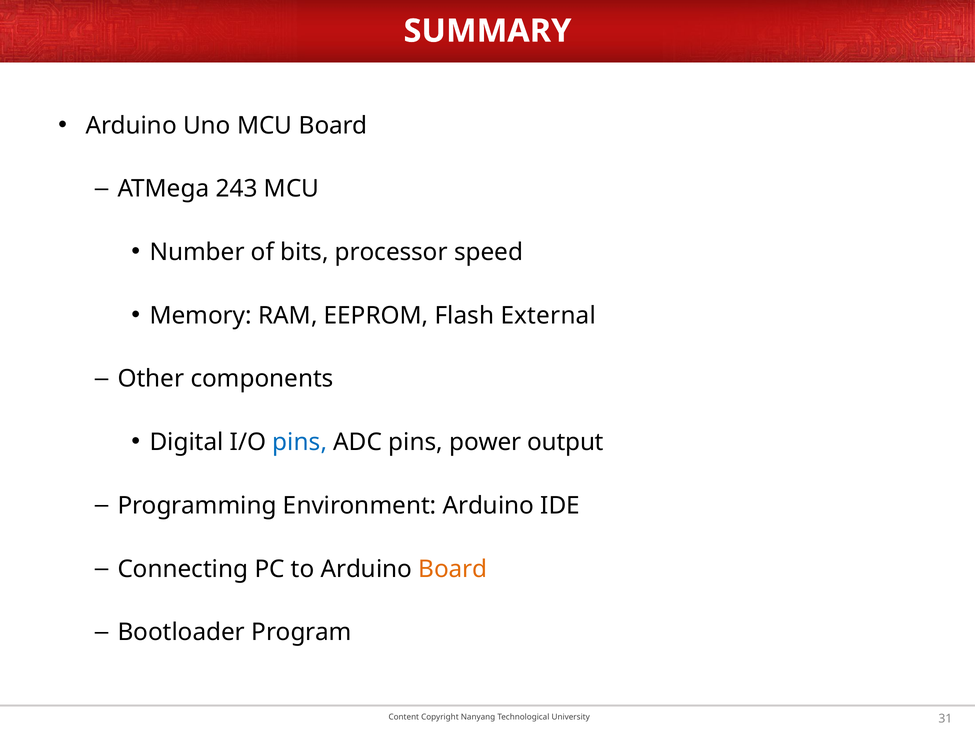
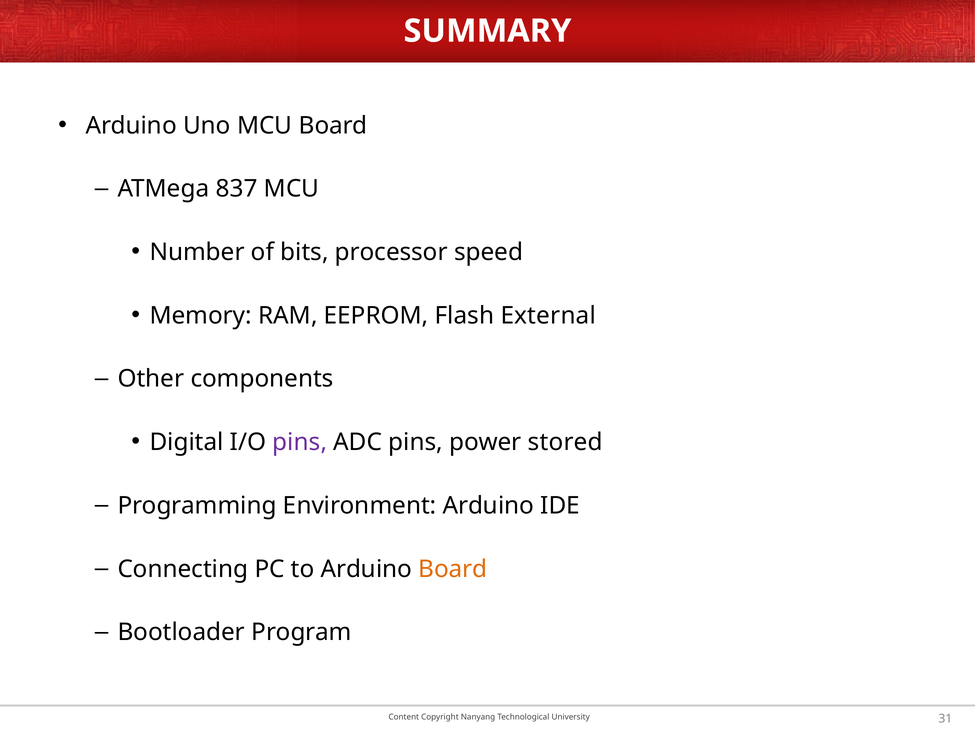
243: 243 -> 837
pins at (300, 442) colour: blue -> purple
output: output -> stored
